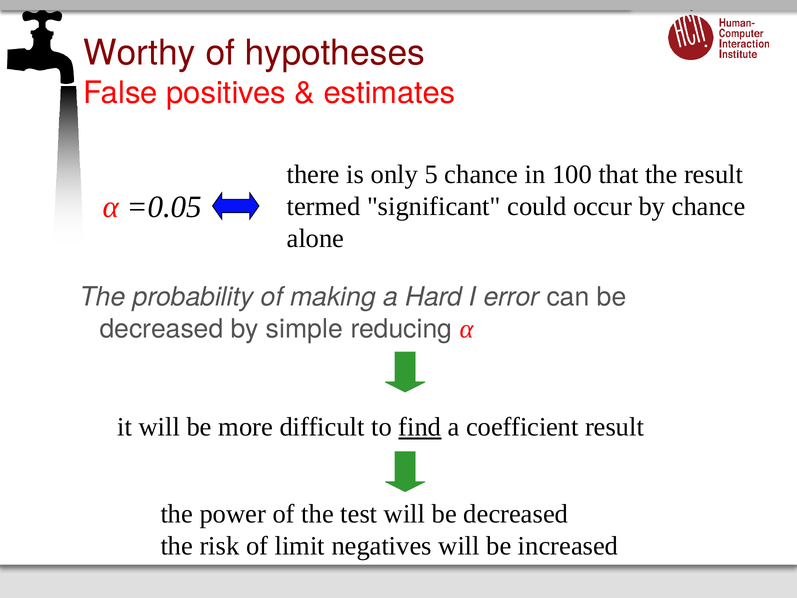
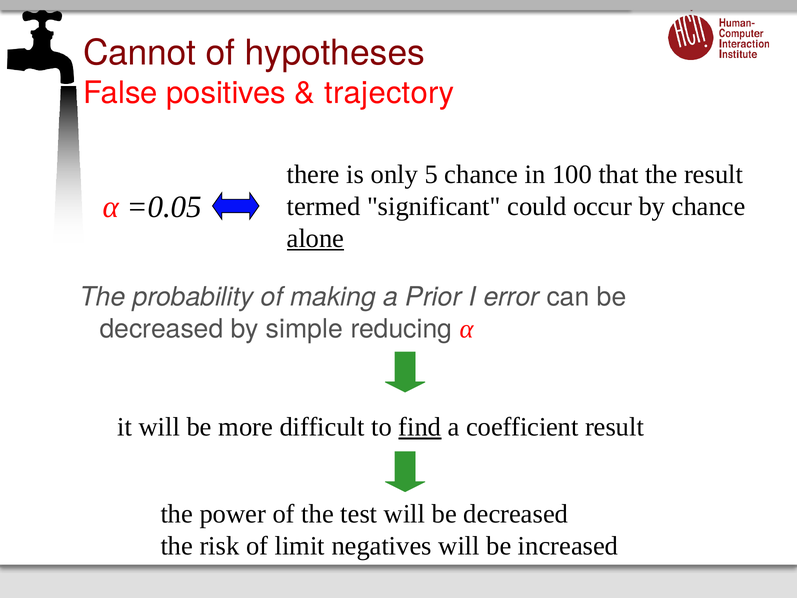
Worthy: Worthy -> Cannot
estimates: estimates -> trajectory
alone underline: none -> present
Hard: Hard -> Prior
